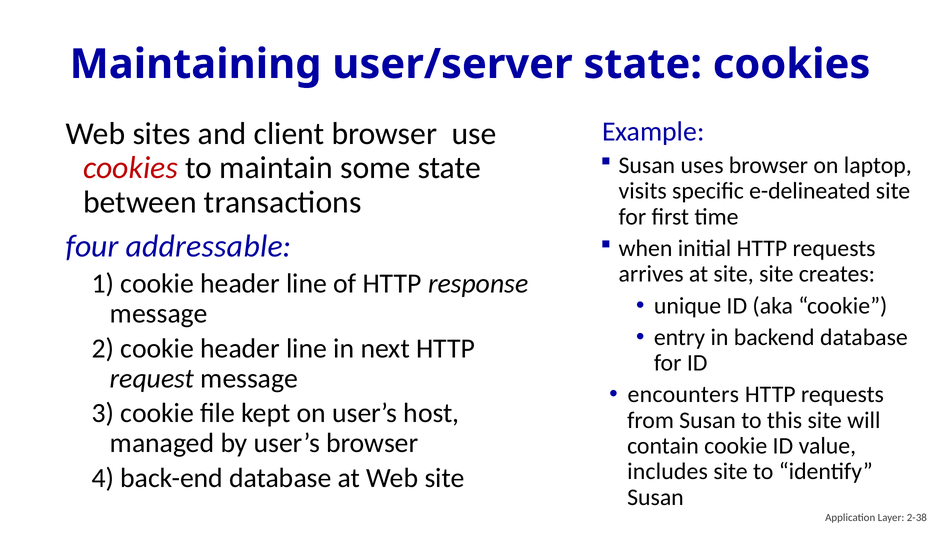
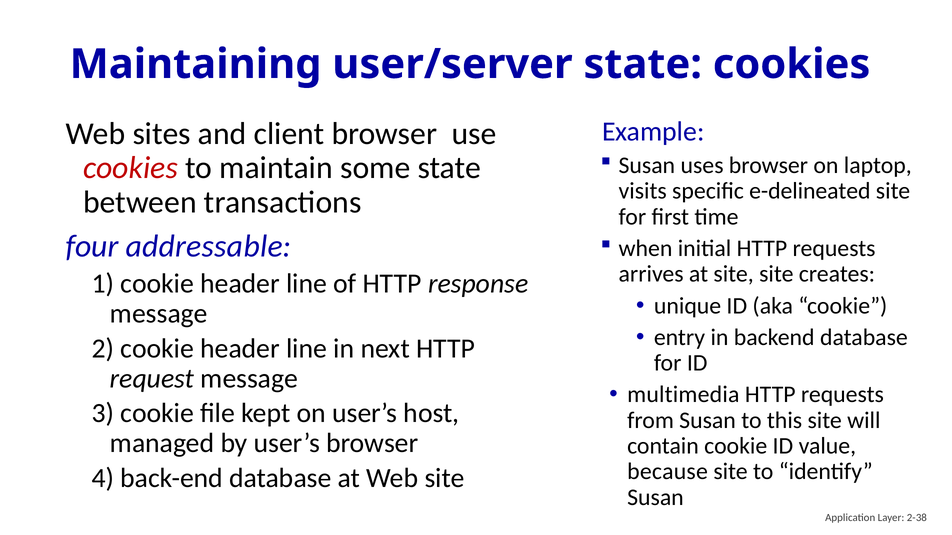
encounters: encounters -> multimedia
includes: includes -> because
